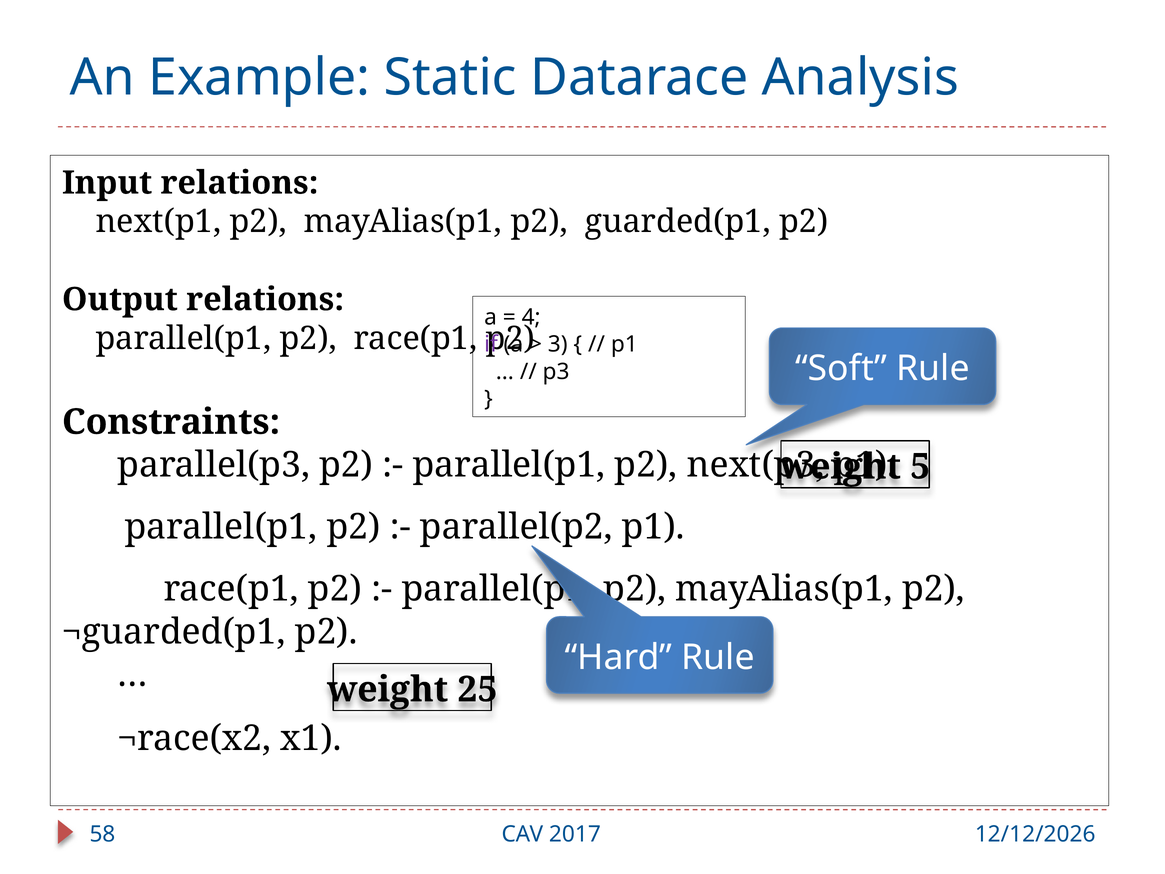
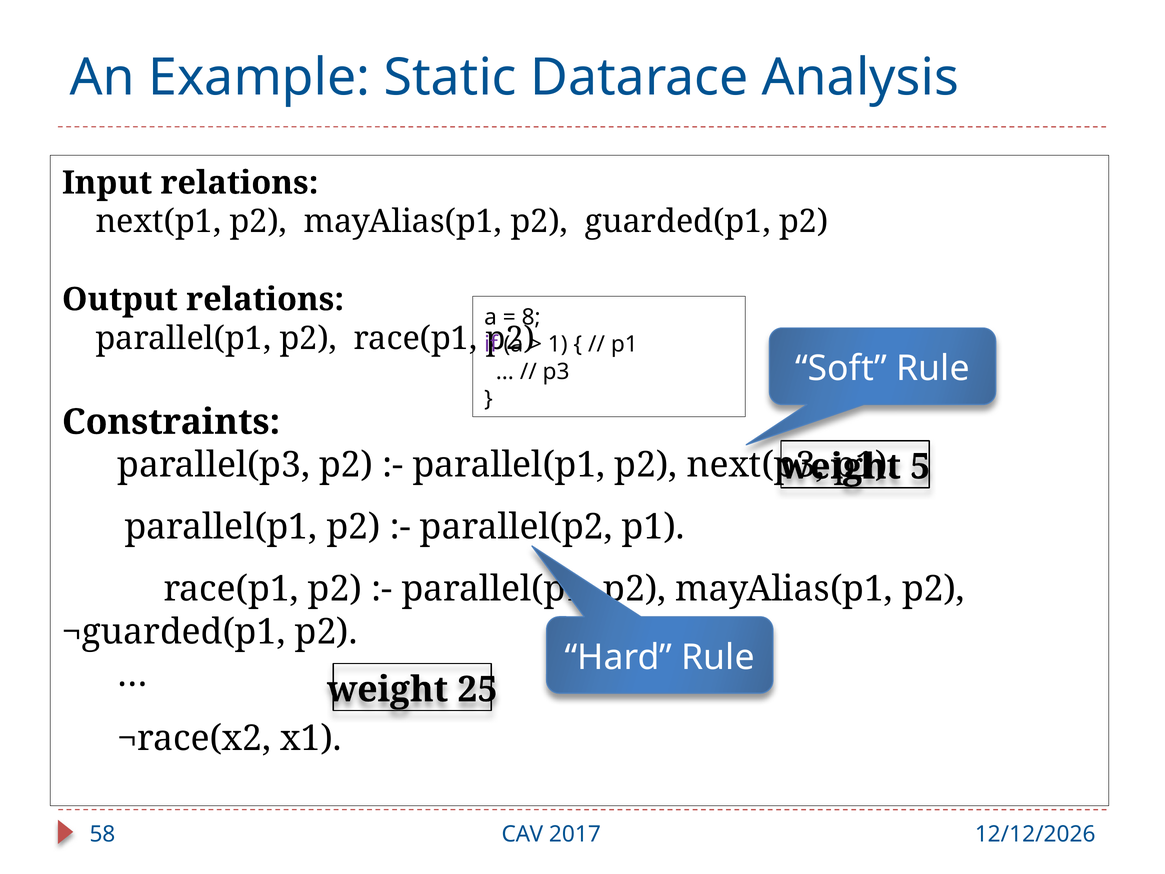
4: 4 -> 8
3: 3 -> 1
